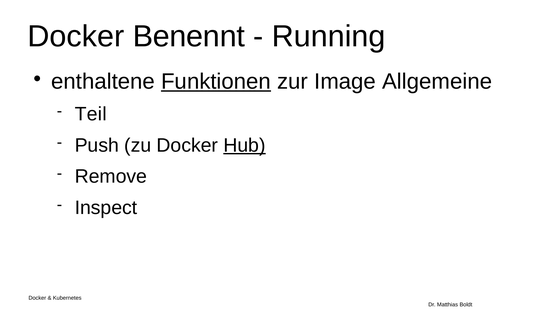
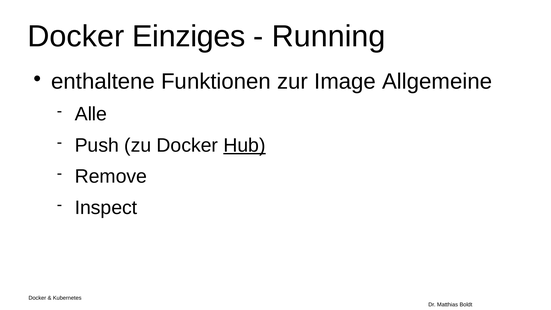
Benennt: Benennt -> Einziges
Funktionen underline: present -> none
Teil: Teil -> Alle
